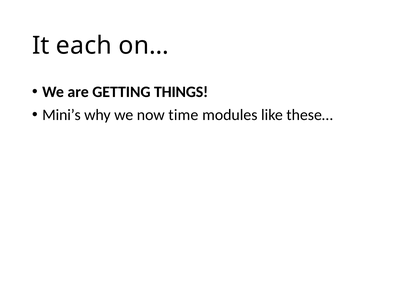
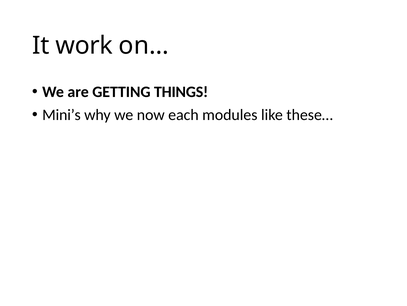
each: each -> work
time: time -> each
